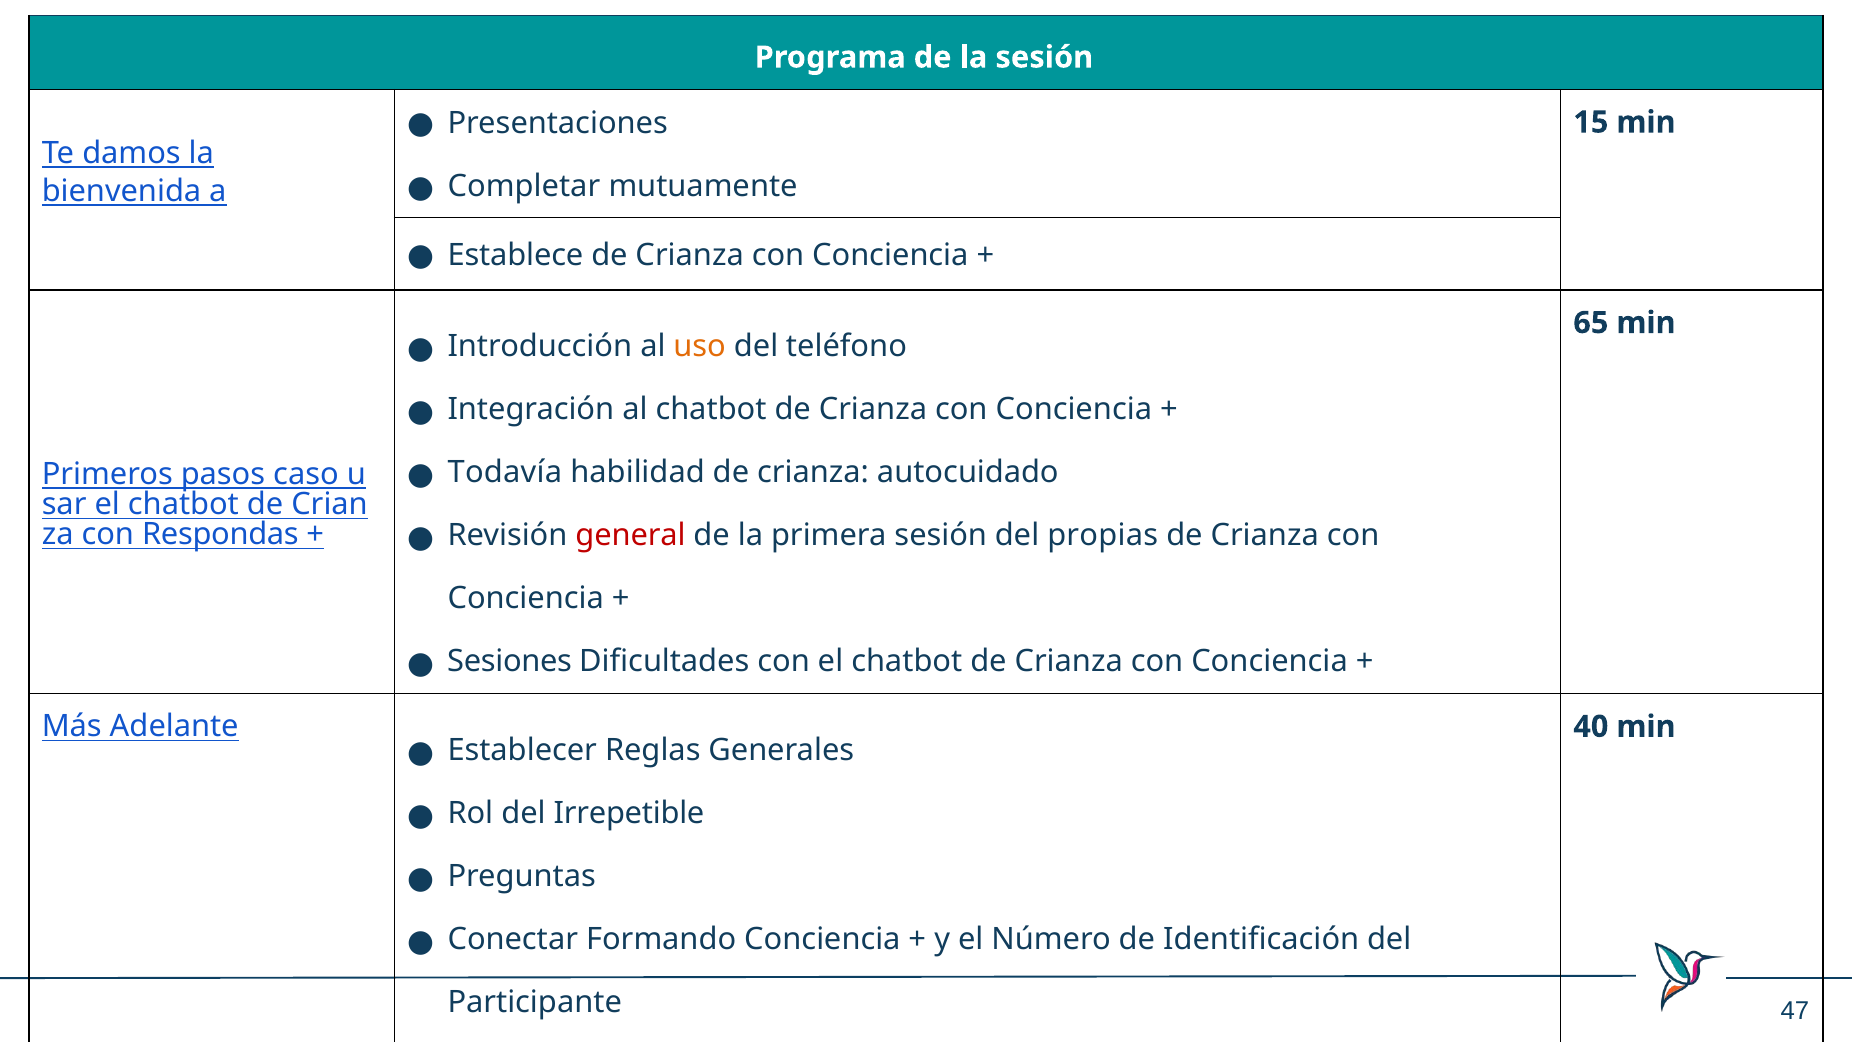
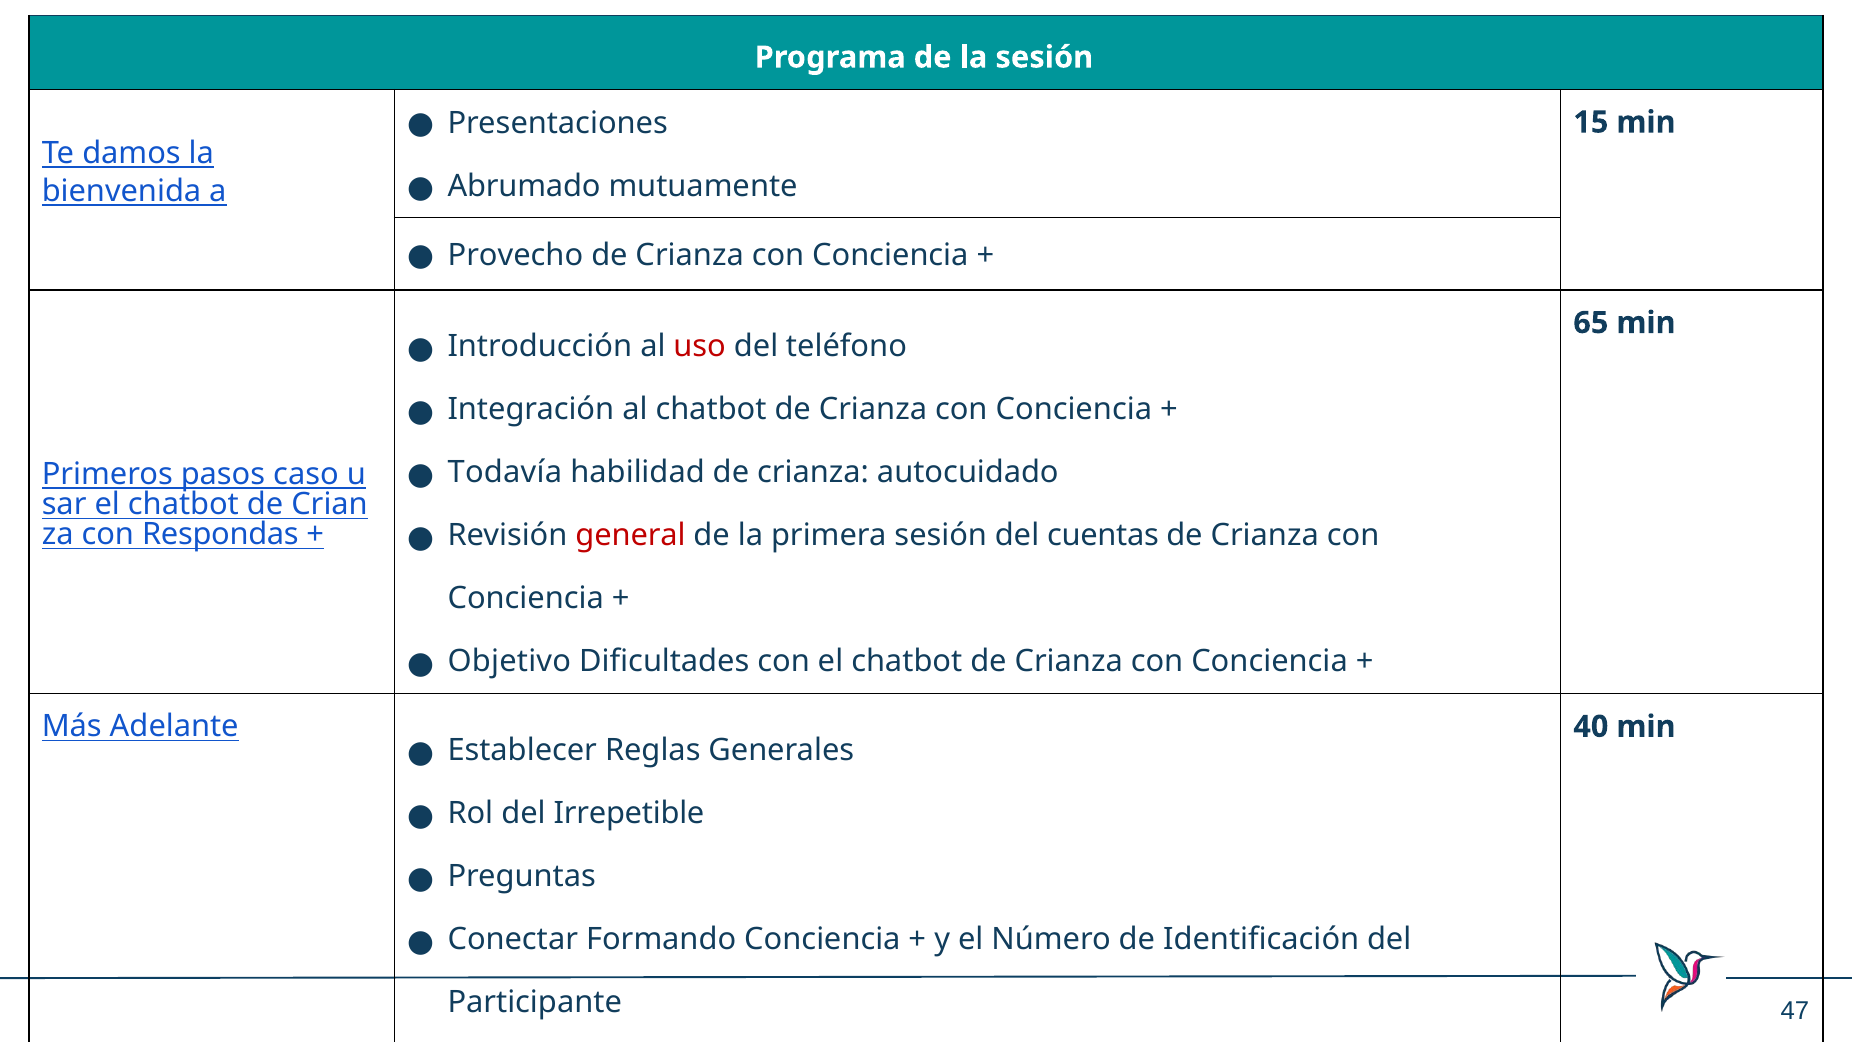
Completar: Completar -> Abrumado
Establece: Establece -> Provecho
uso colour: orange -> red
propias: propias -> cuentas
Sesiones: Sesiones -> Objetivo
